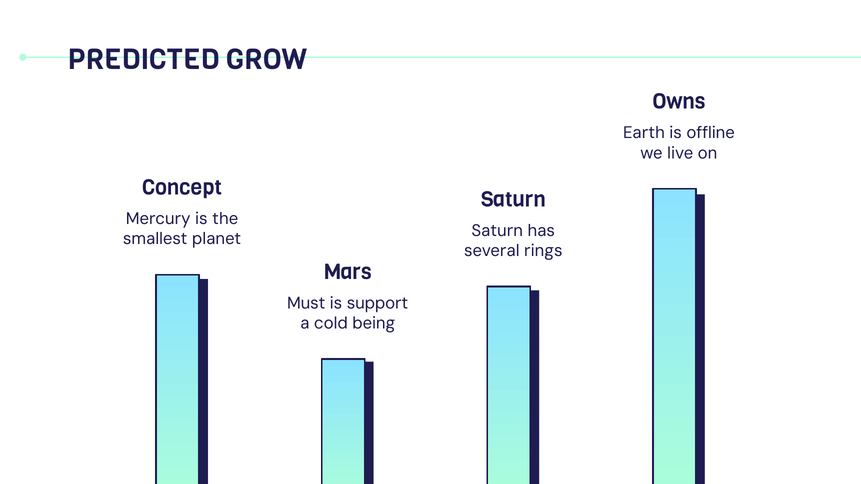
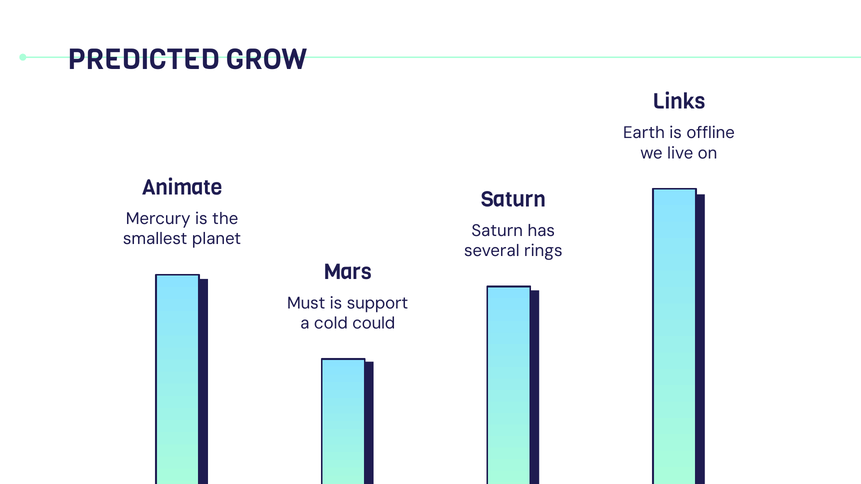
Owns: Owns -> Links
Concept: Concept -> Animate
being: being -> could
